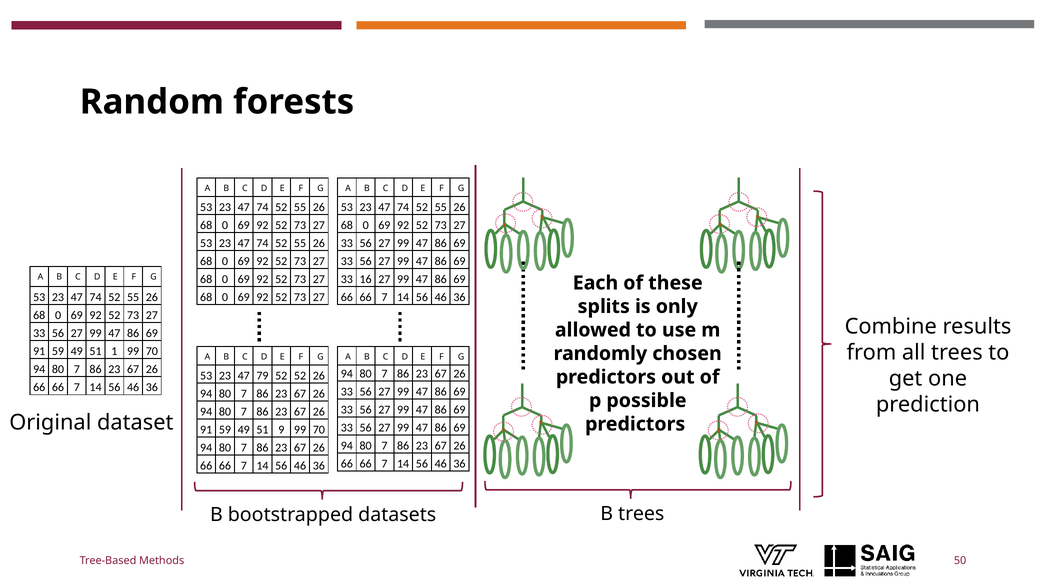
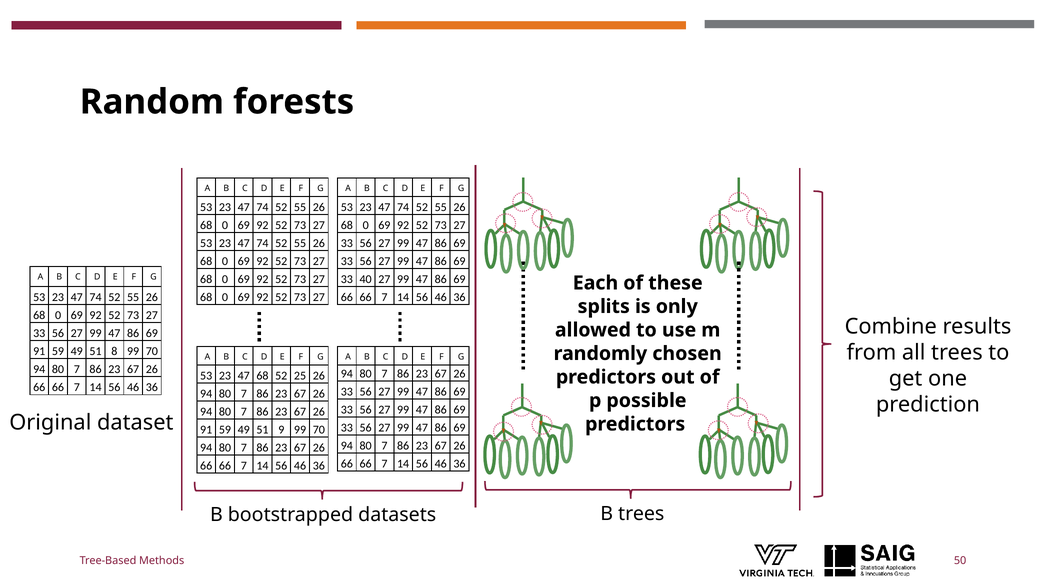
16: 16 -> 40
1: 1 -> 8
47 79: 79 -> 68
52 52: 52 -> 25
